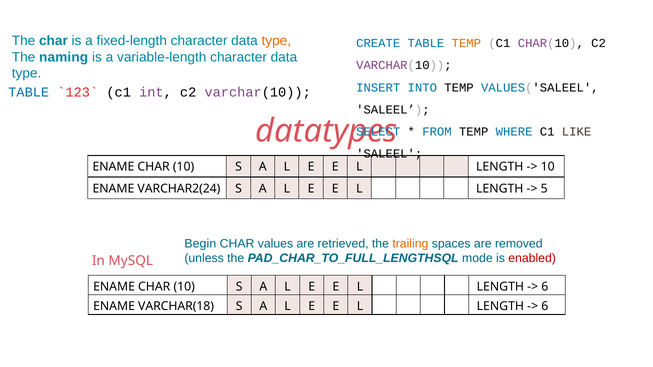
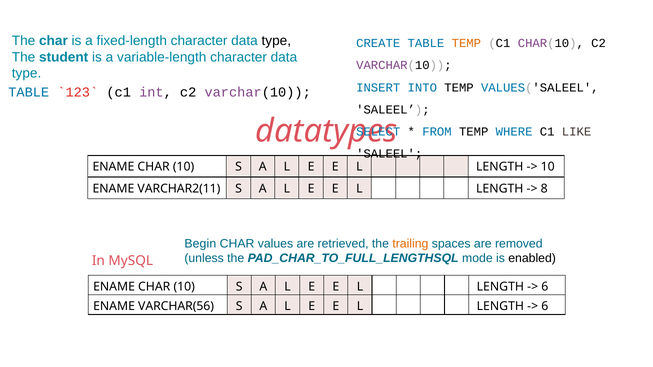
type at (276, 41) colour: orange -> black
naming: naming -> student
VARCHAR2(24: VARCHAR2(24 -> VARCHAR2(11
5: 5 -> 8
enabled colour: red -> black
VARCHAR(18: VARCHAR(18 -> VARCHAR(56
